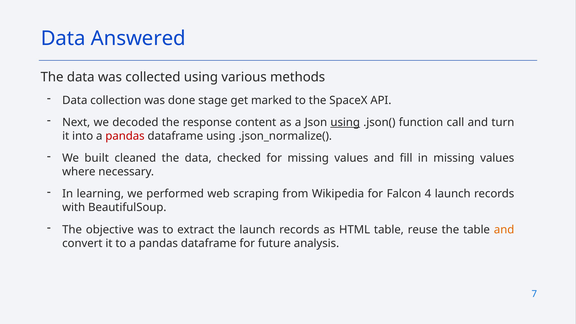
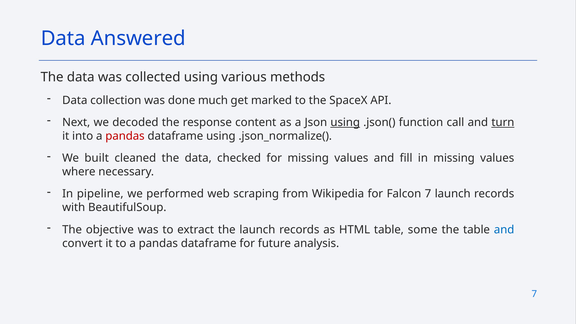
stage: stage -> much
turn underline: none -> present
learning: learning -> pipeline
Falcon 4: 4 -> 7
reuse: reuse -> some
and at (504, 230) colour: orange -> blue
